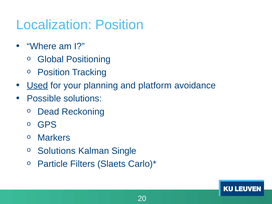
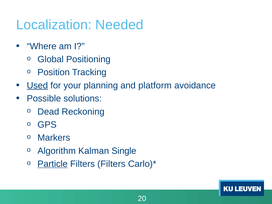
Localization Position: Position -> Needed
Solutions at (57, 151): Solutions -> Algorithm
Particle underline: none -> present
Filters Slaets: Slaets -> Filters
